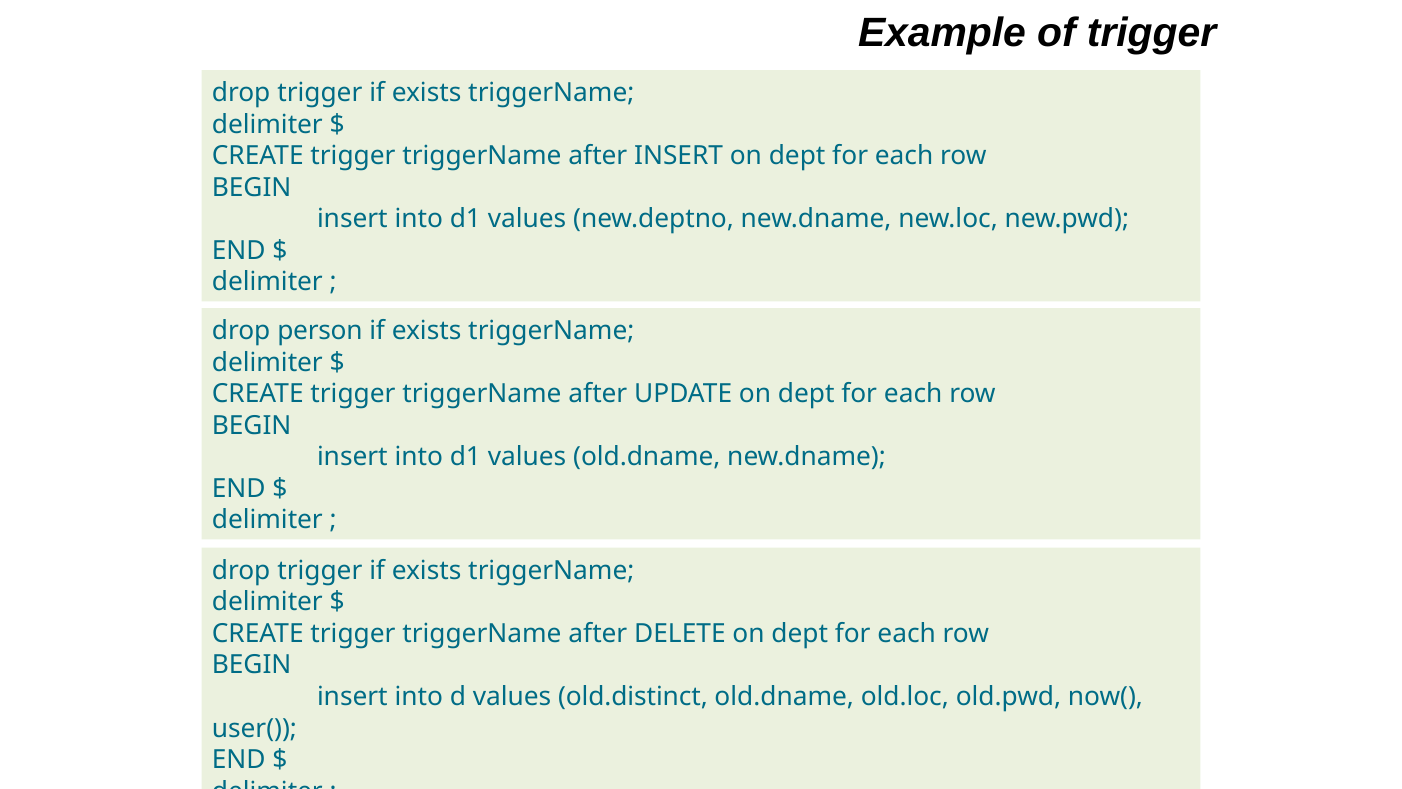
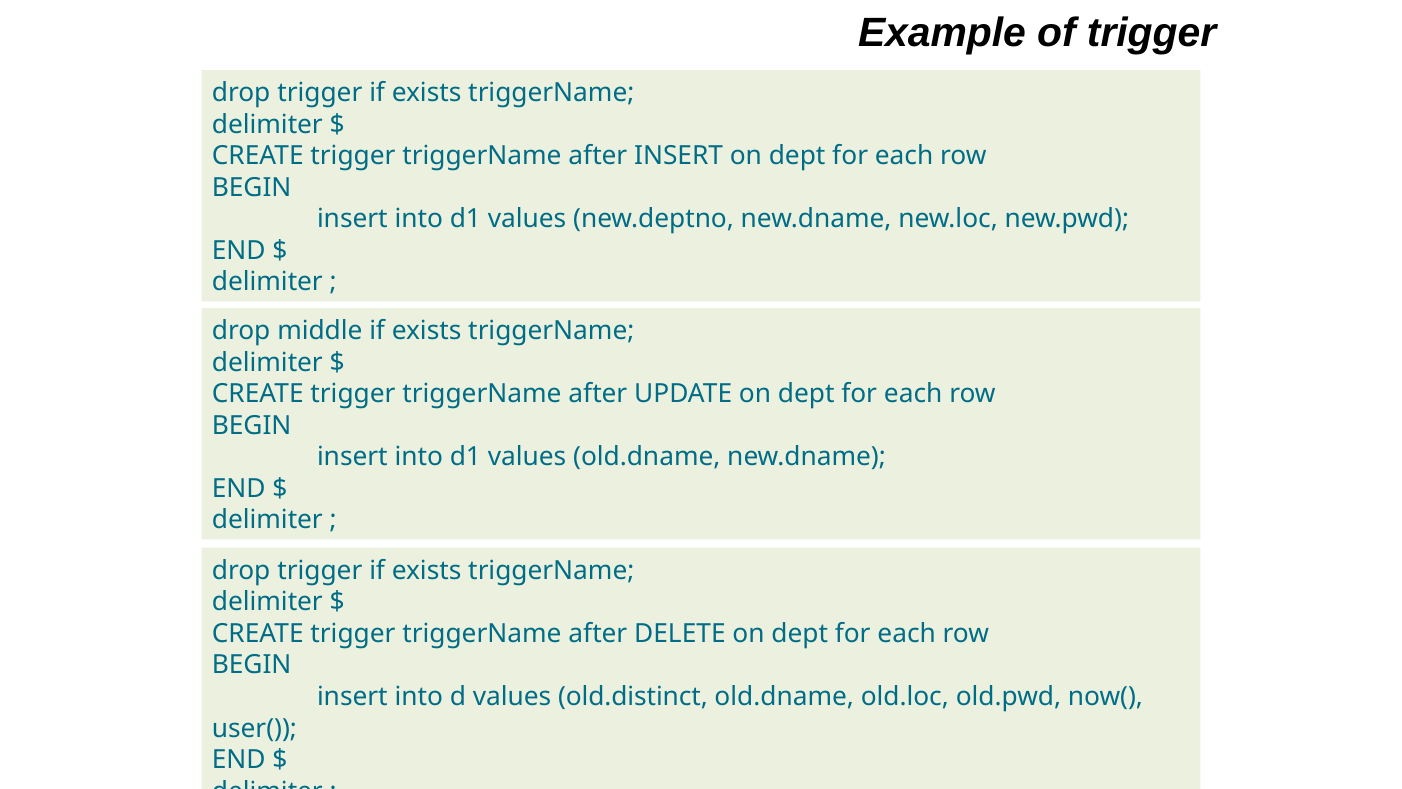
person: person -> middle
